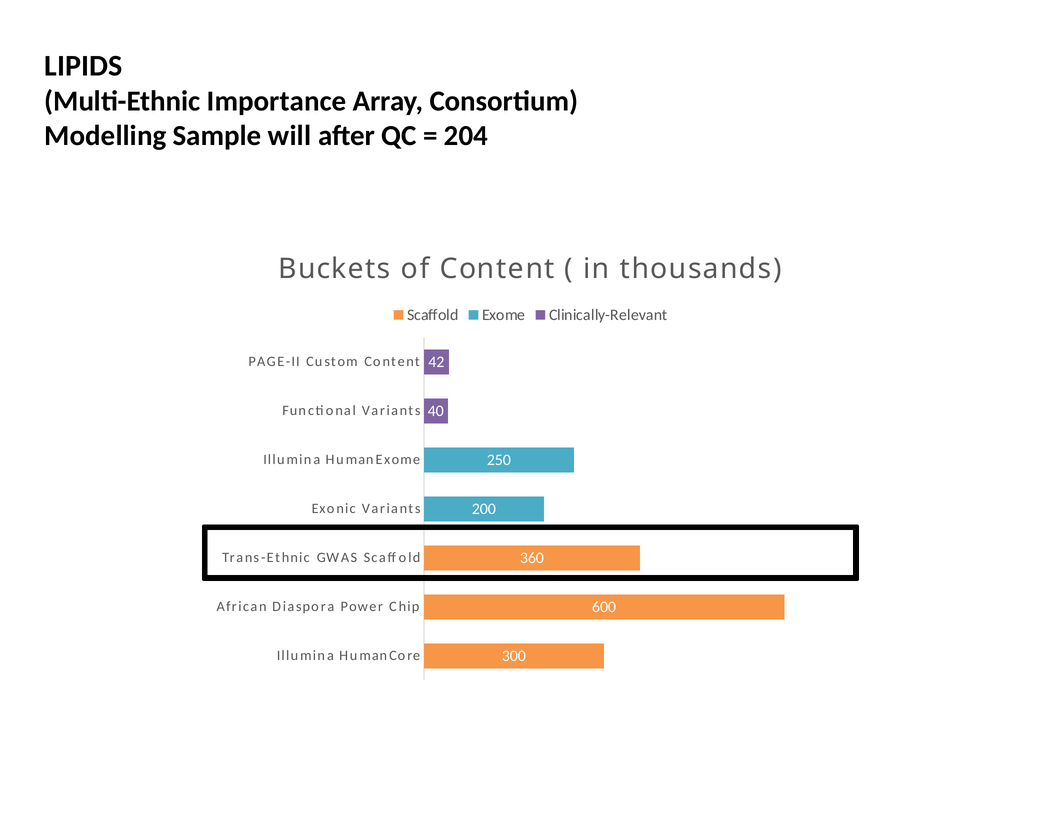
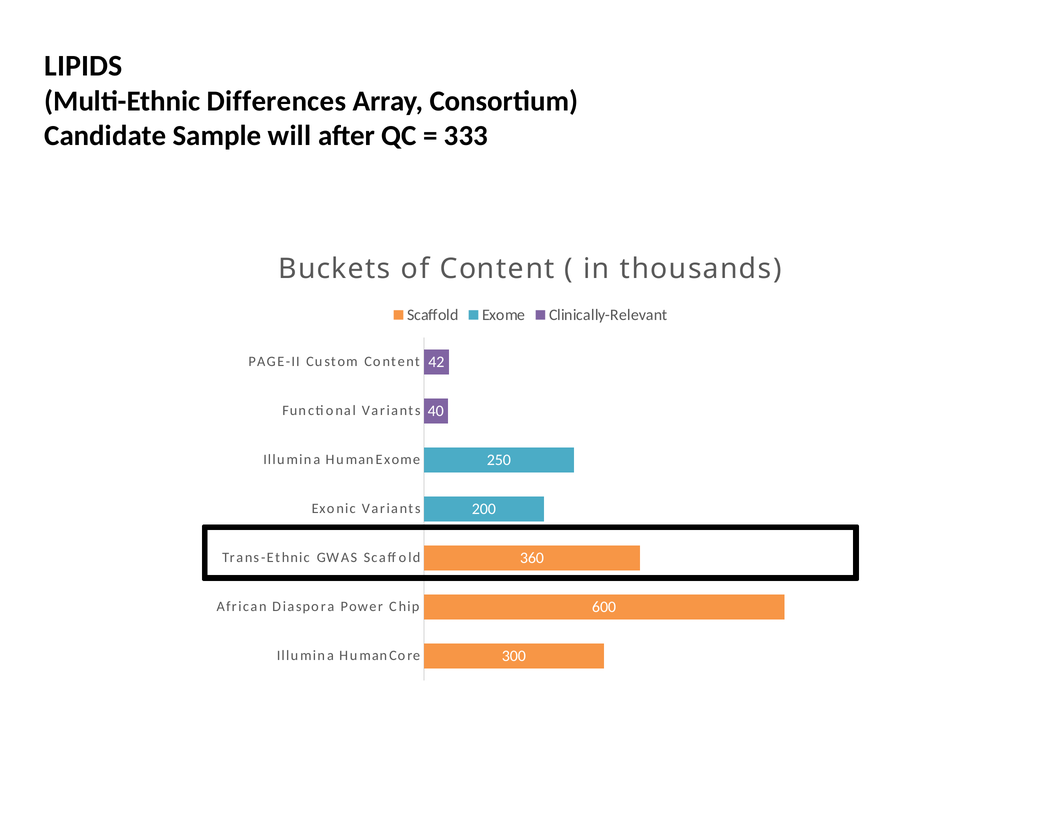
Importance: Importance -> Differences
Modelling: Modelling -> Candidate
204: 204 -> 333
